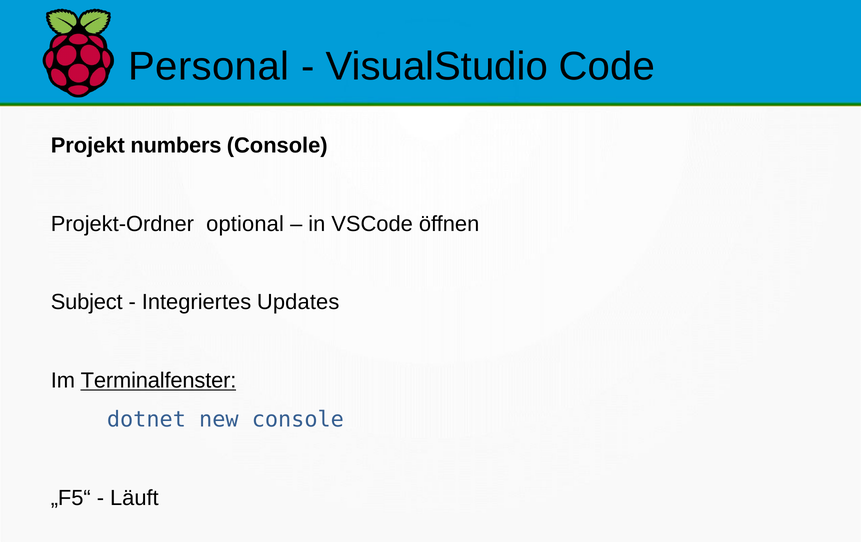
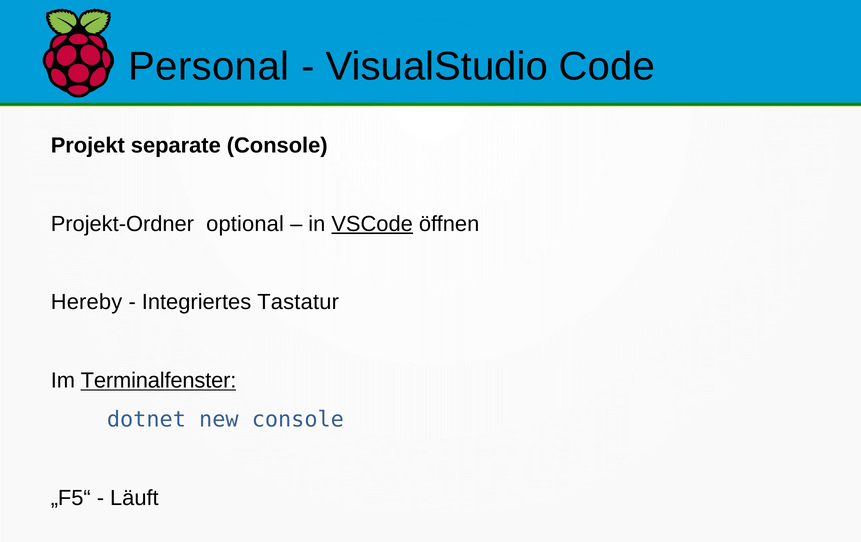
numbers: numbers -> separate
VSCode underline: none -> present
Subject: Subject -> Hereby
Updates: Updates -> Tastatur
